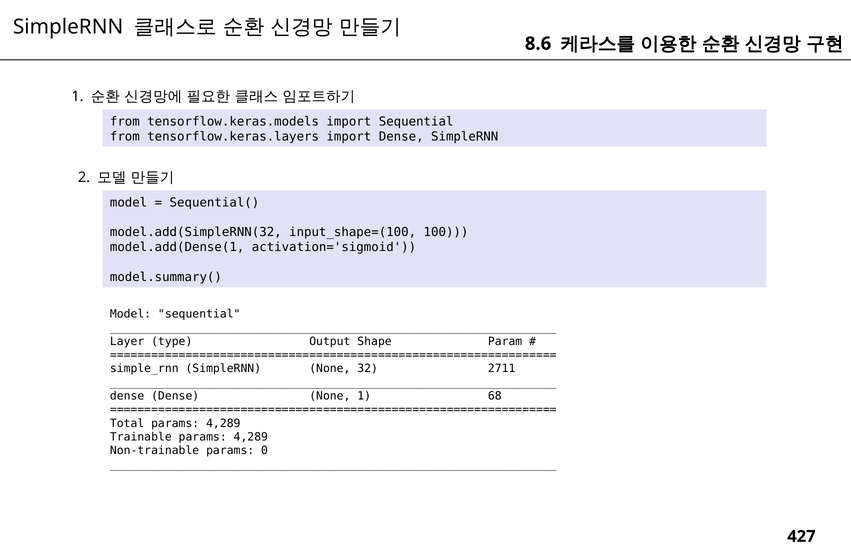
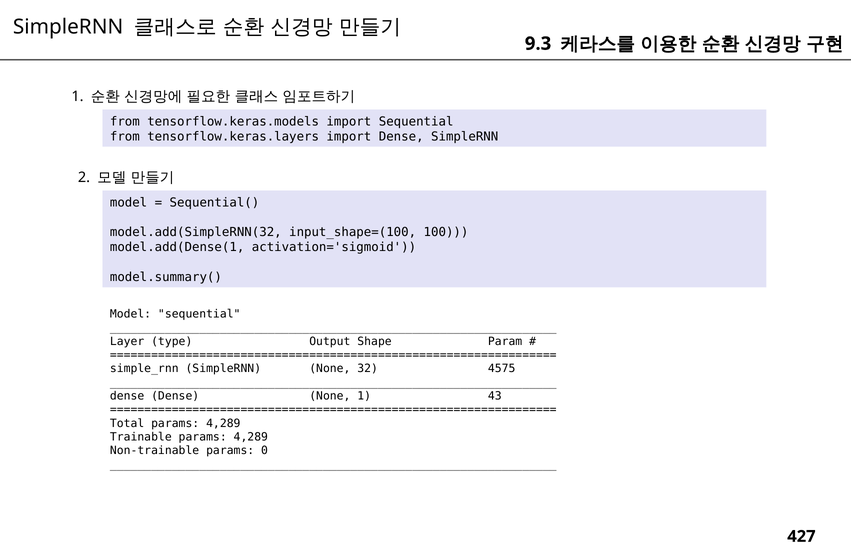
8.6: 8.6 -> 9.3
2711: 2711 -> 4575
68: 68 -> 43
